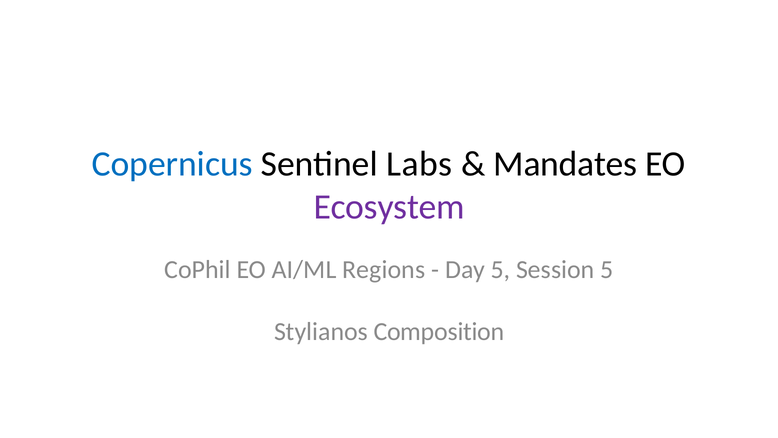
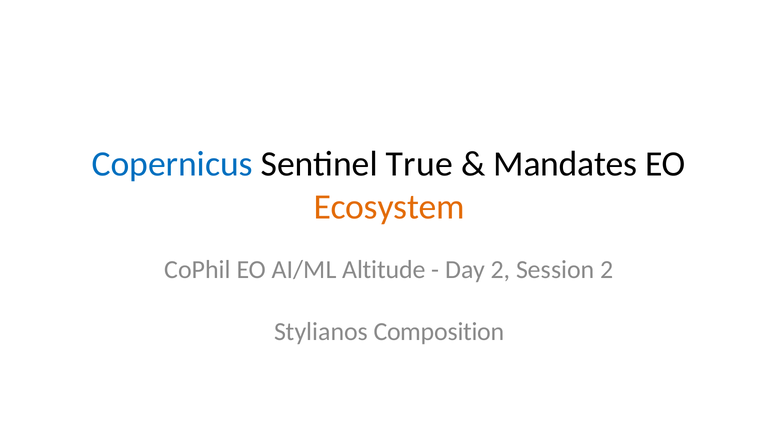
Labs: Labs -> True
Ecosystem colour: purple -> orange
Regions: Regions -> Altitude
Day 5: 5 -> 2
Session 5: 5 -> 2
